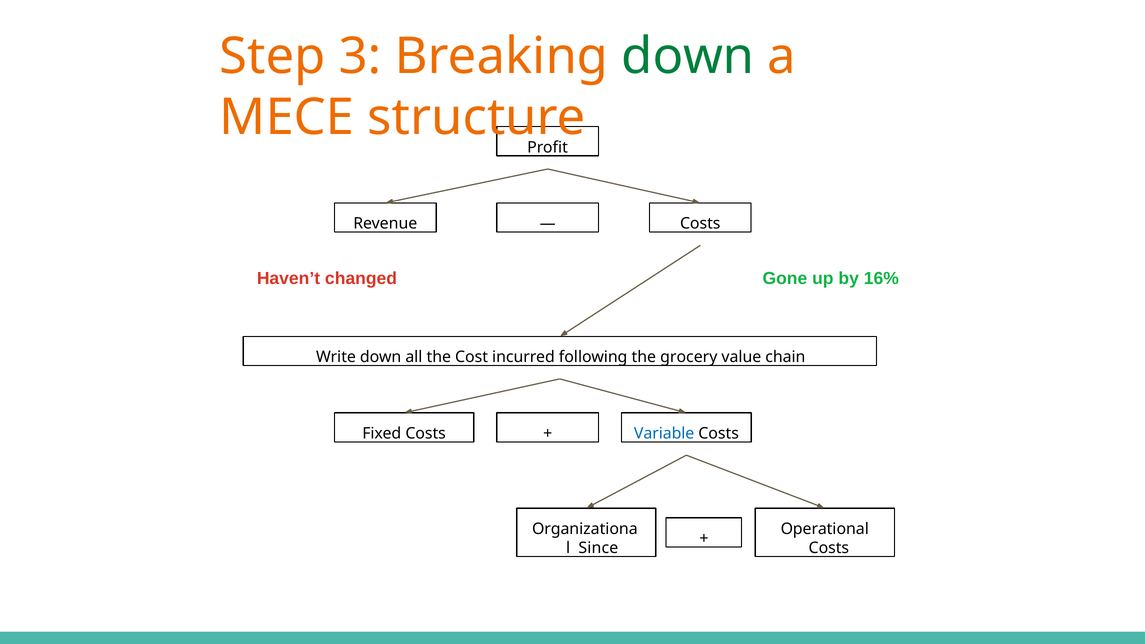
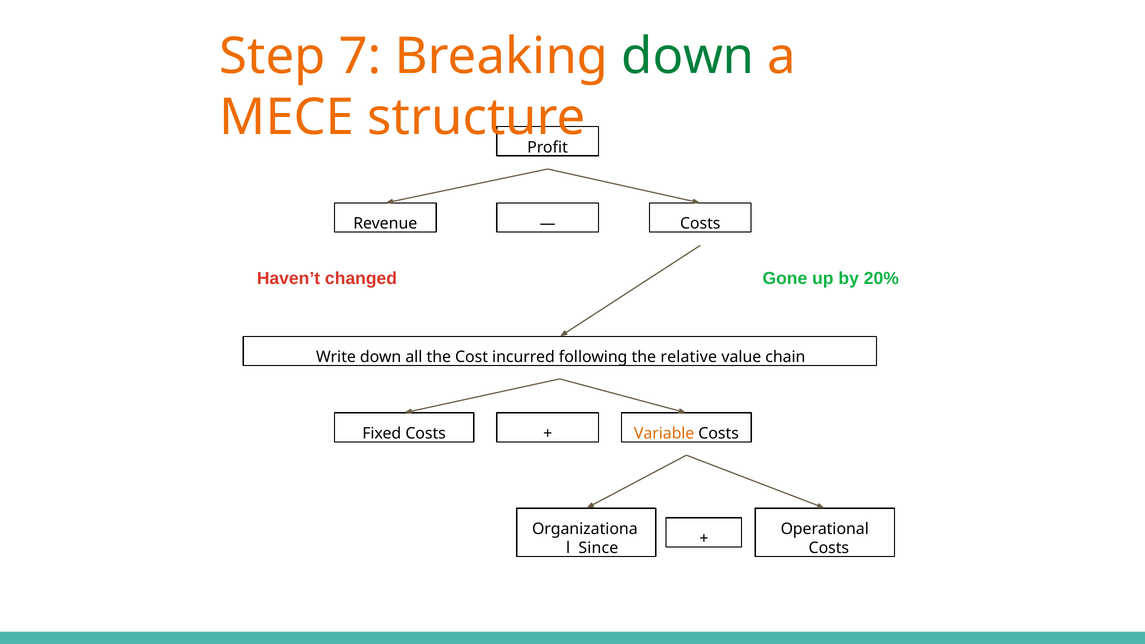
3: 3 -> 7
16%: 16% -> 20%
grocery: grocery -> relative
Variable colour: blue -> orange
